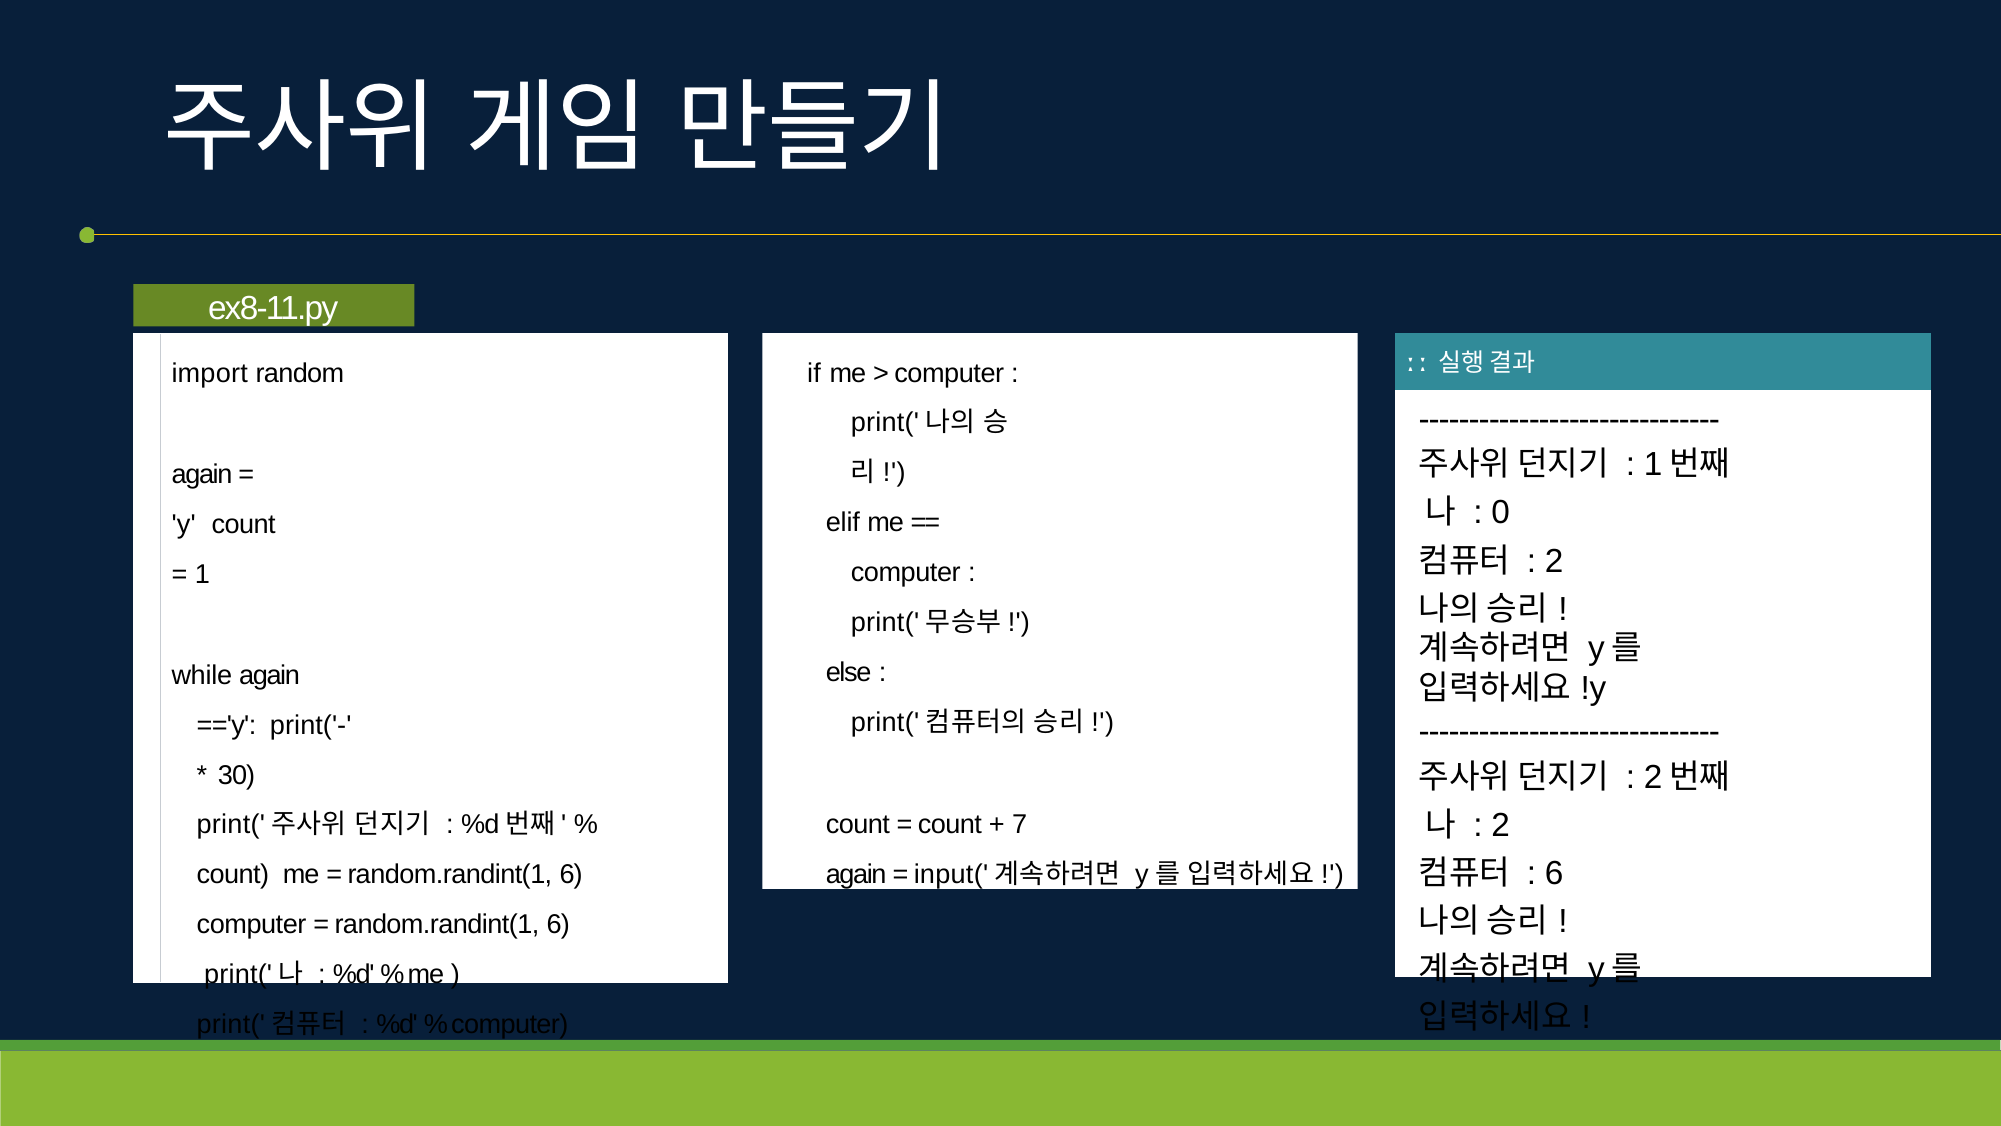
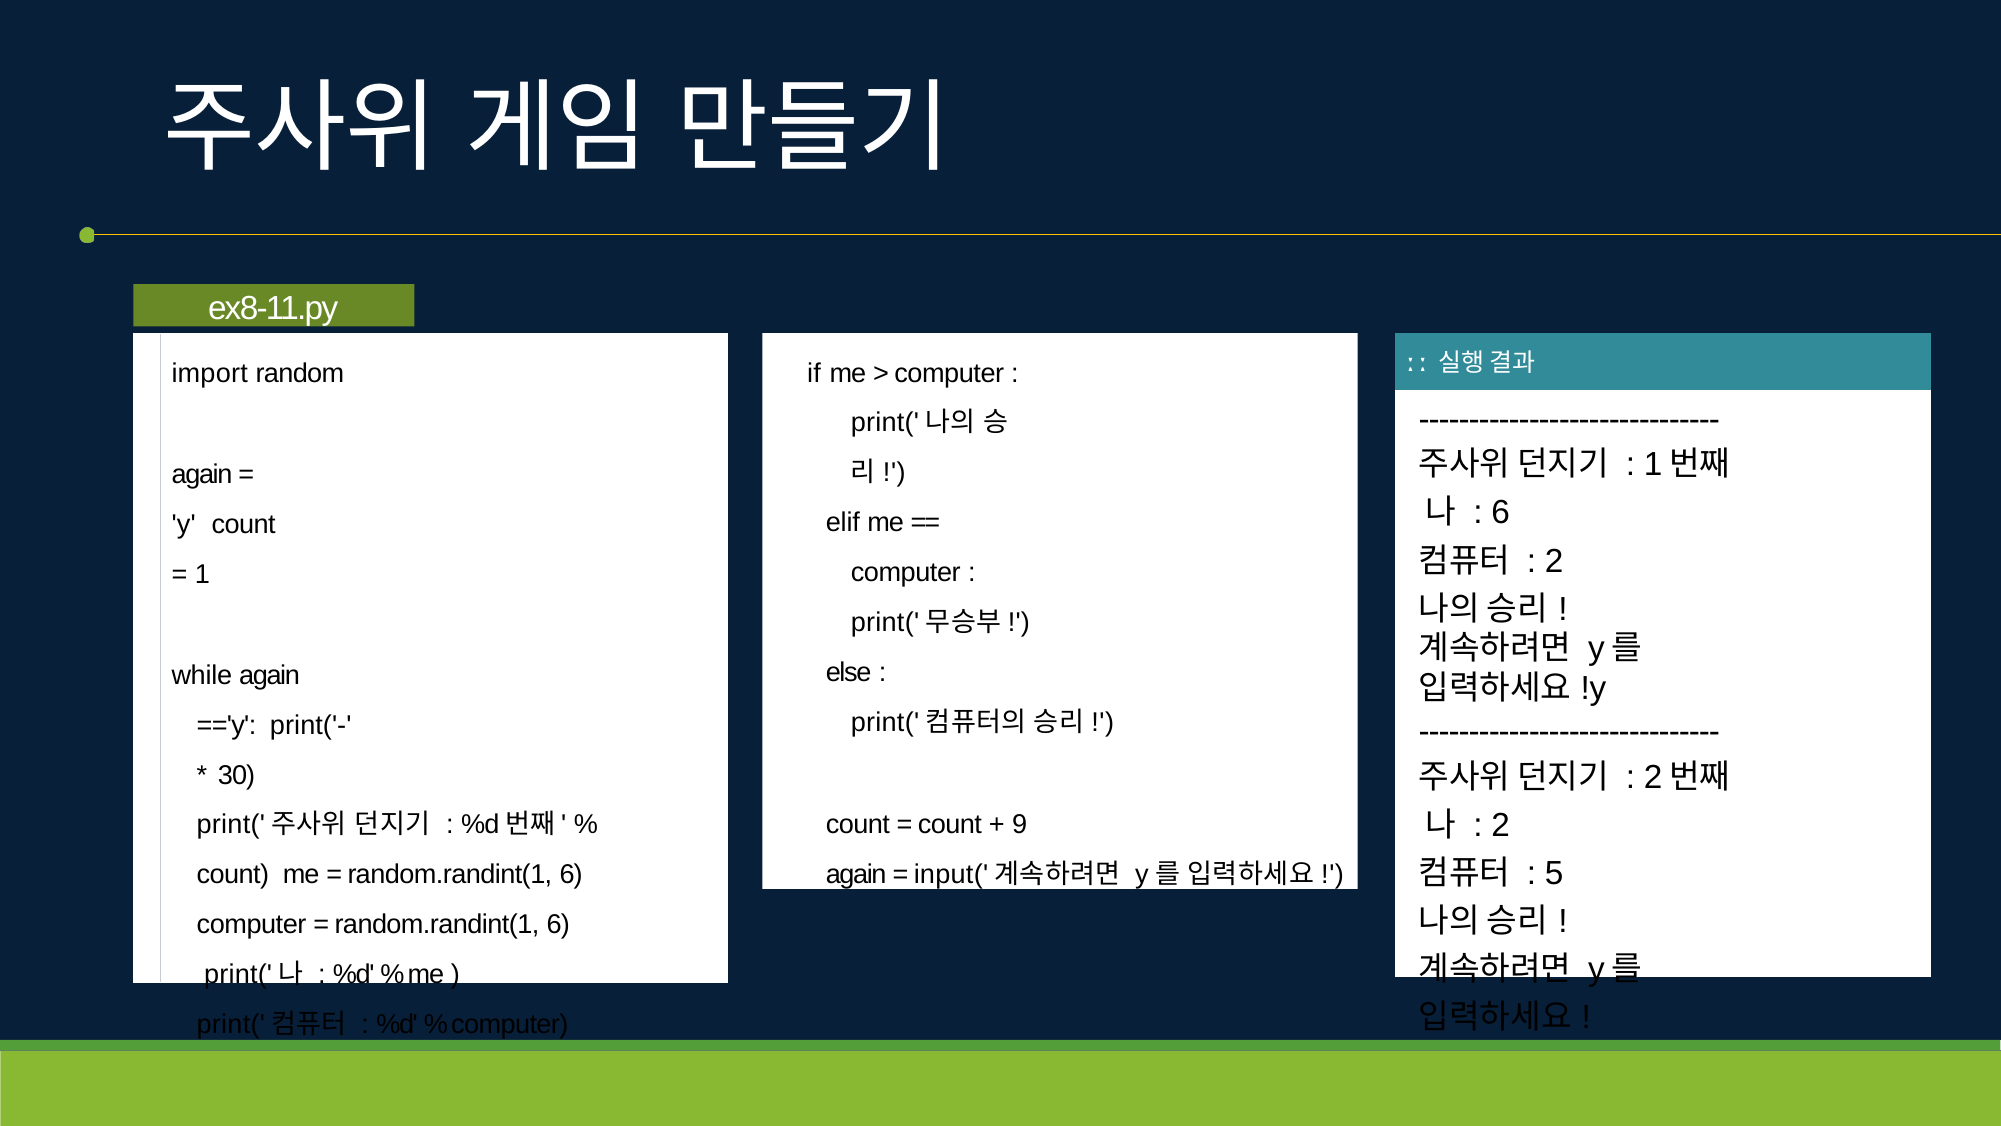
0 at (1501, 513): 0 -> 6
7: 7 -> 9
6 at (1554, 873): 6 -> 5
